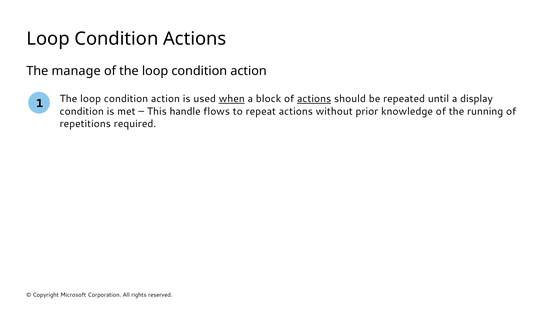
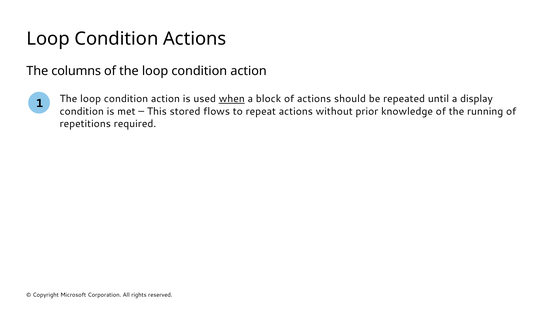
manage: manage -> columns
actions at (314, 99) underline: present -> none
handle: handle -> stored
